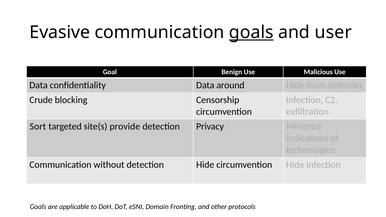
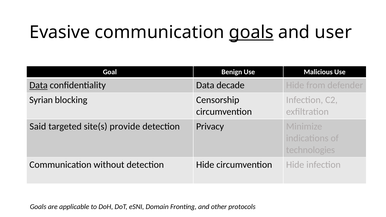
Data at (39, 85) underline: none -> present
around: around -> decade
Crude: Crude -> Syrian
Sort: Sort -> Said
